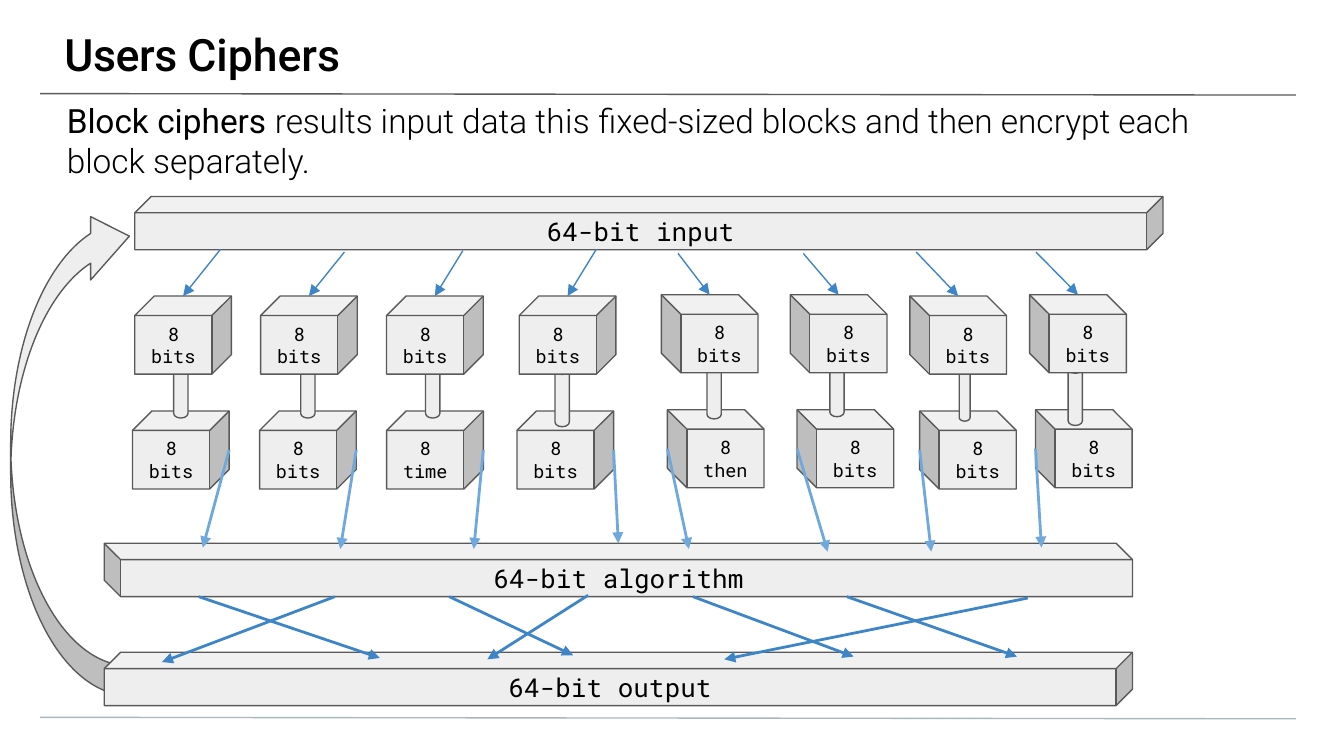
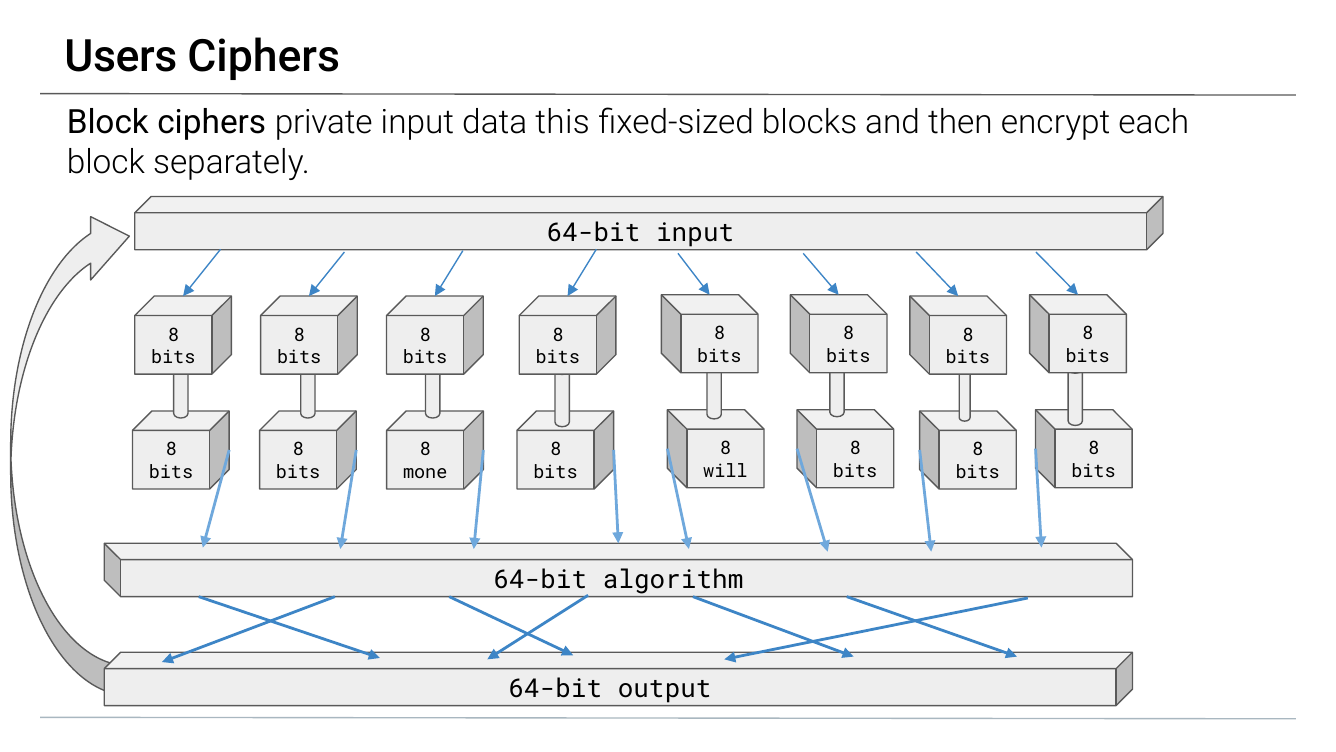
results: results -> private
then at (725, 471): then -> will
time: time -> mone
